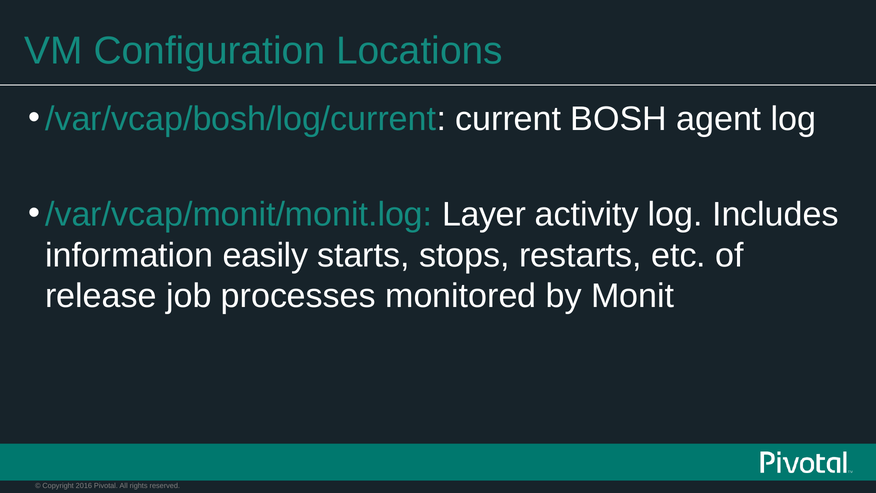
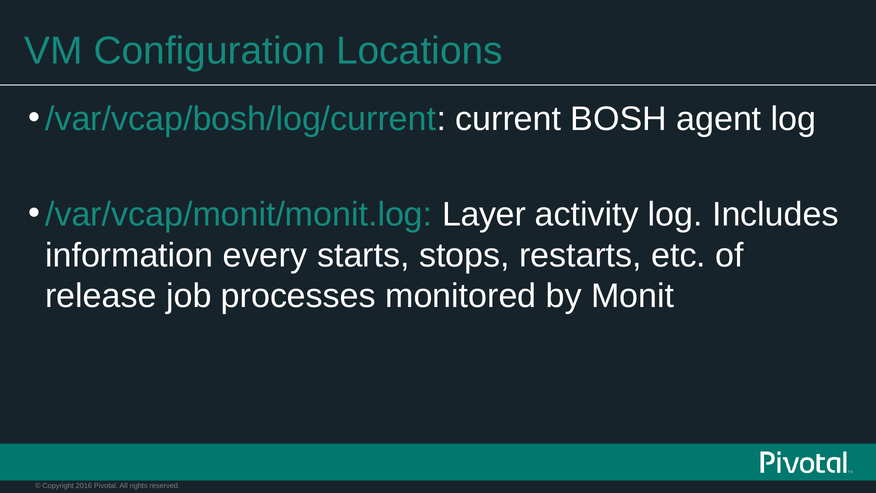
easily: easily -> every
